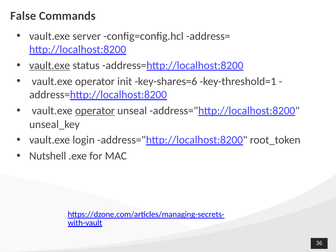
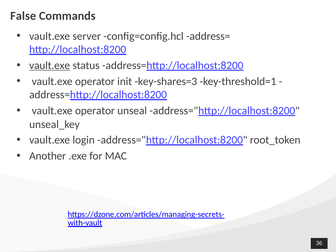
key-shares=6: key-shares=6 -> key-shares=3
operator at (95, 111) underline: present -> none
Nutshell: Nutshell -> Another
